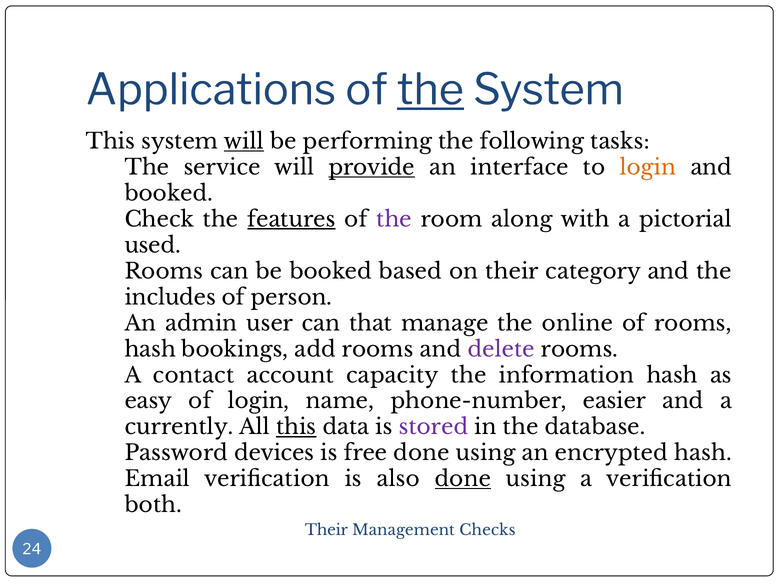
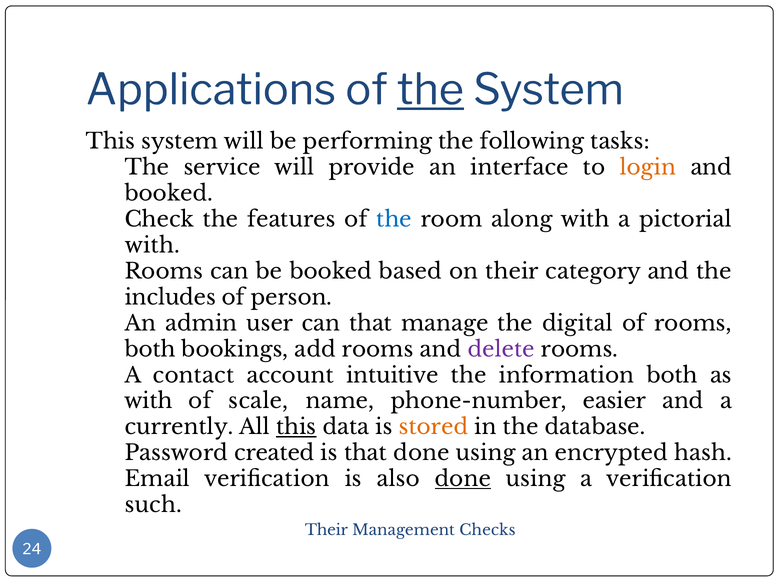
will at (244, 142) underline: present -> none
provide underline: present -> none
features underline: present -> none
the at (394, 220) colour: purple -> blue
used at (153, 246): used -> with
online: online -> digital
hash at (150, 350): hash -> both
capacity: capacity -> intuitive
information hash: hash -> both
easy at (148, 402): easy -> with
of login: login -> scale
stored colour: purple -> orange
devices: devices -> created
is free: free -> that
both: both -> such
